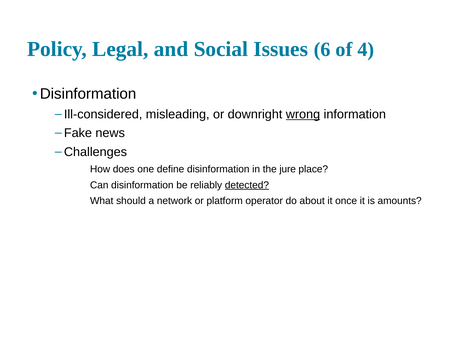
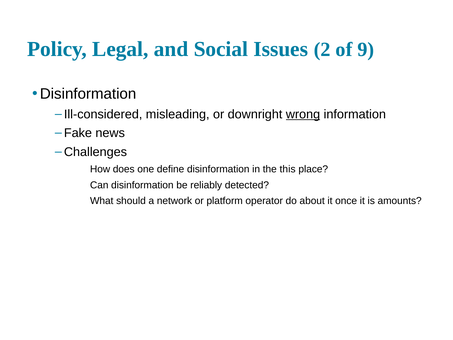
6: 6 -> 2
4: 4 -> 9
jure: jure -> this
detected underline: present -> none
